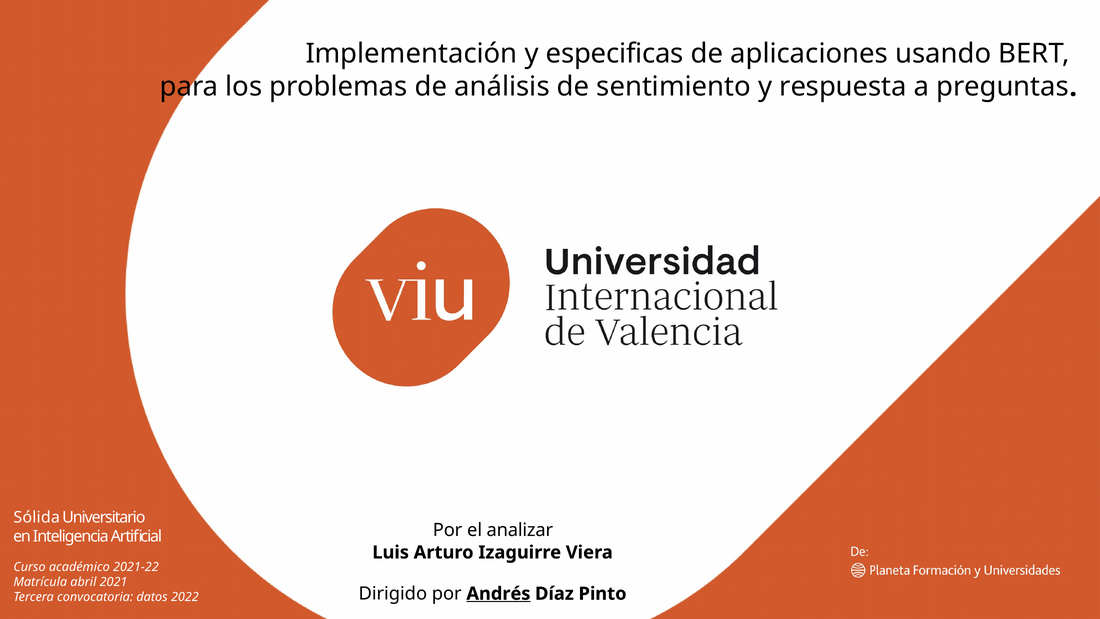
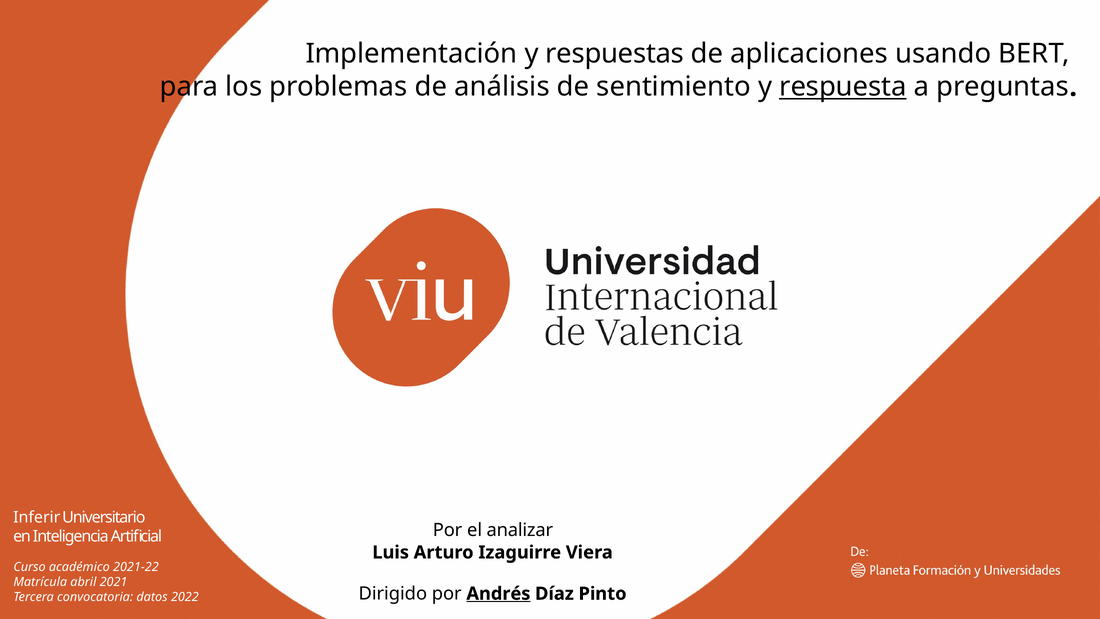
especificas: especificas -> respuestas
respuesta underline: none -> present
Sólida: Sólida -> Inferir
